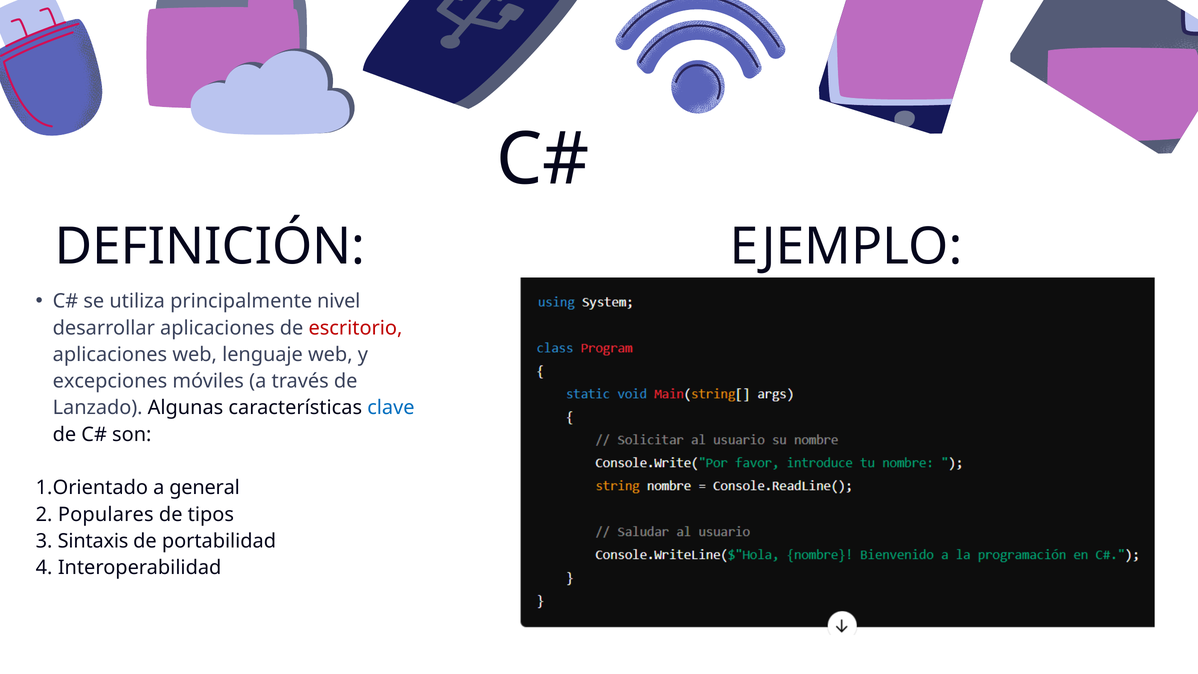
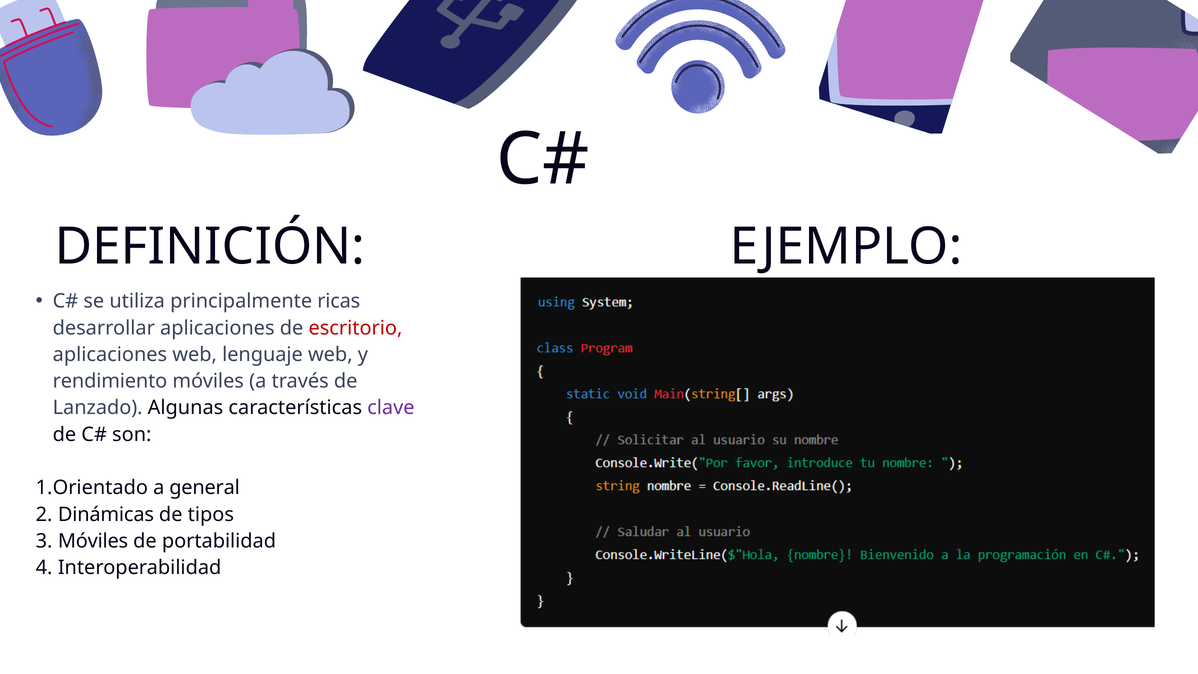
nivel: nivel -> ricas
excepciones: excepciones -> rendimiento
clave colour: blue -> purple
Populares: Populares -> Dinámicas
Sintaxis at (93, 541): Sintaxis -> Móviles
